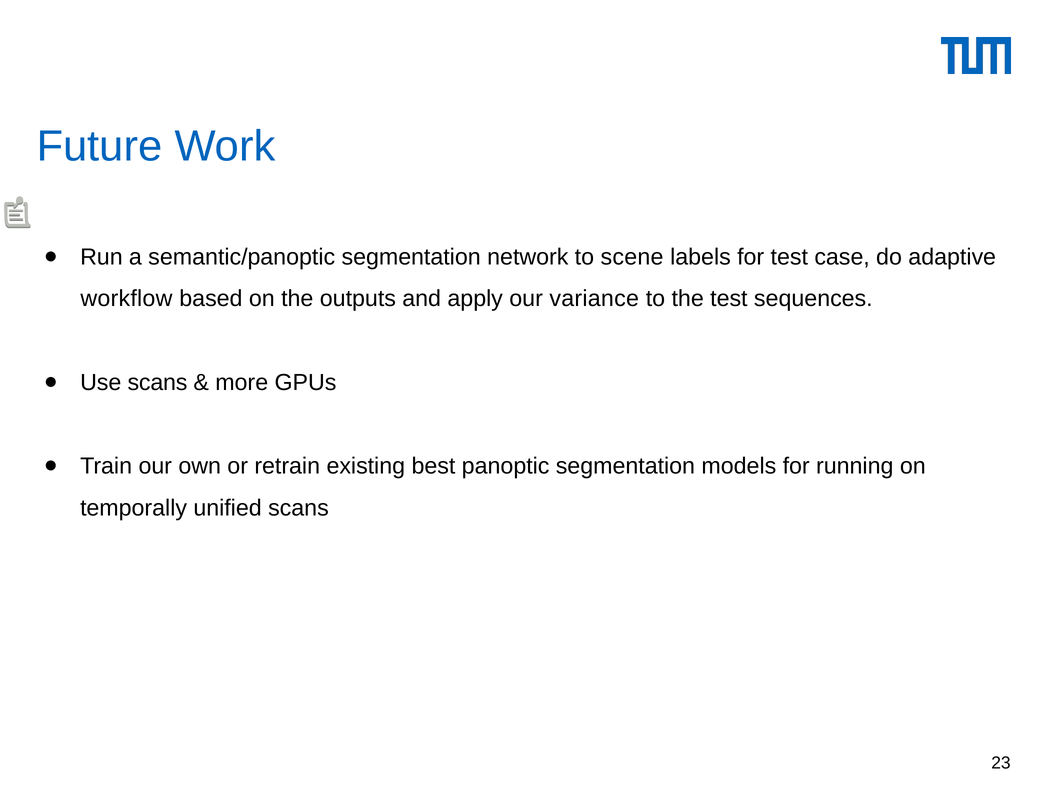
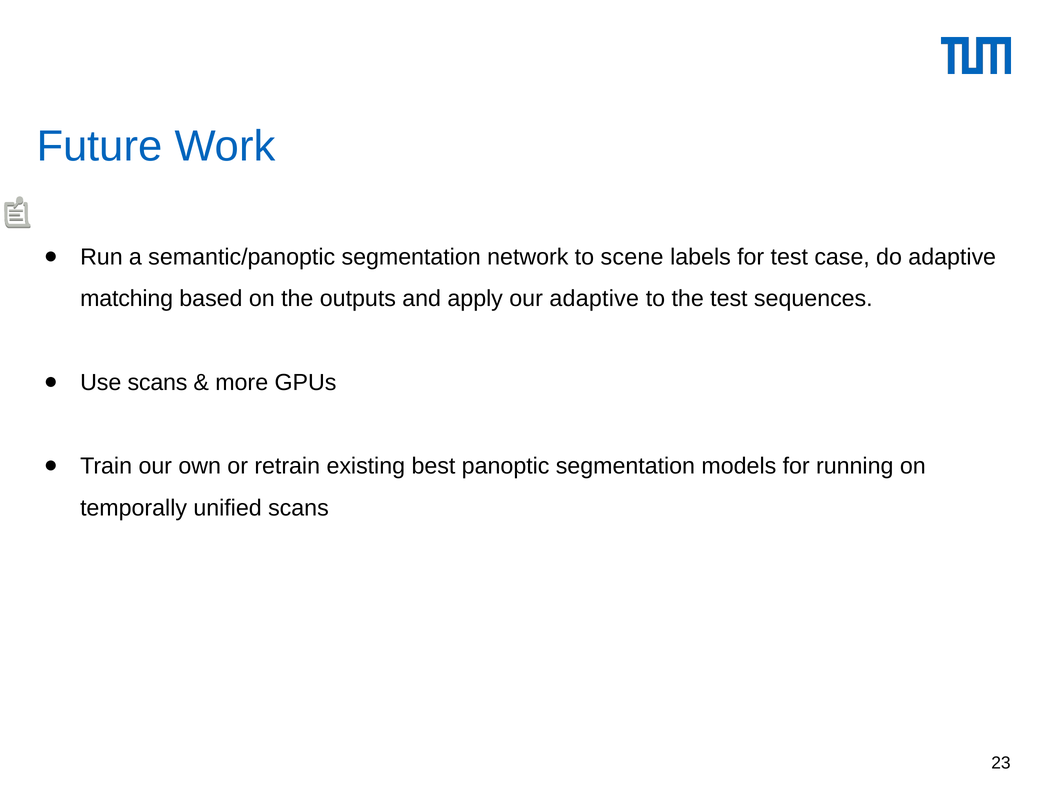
workflow: workflow -> matching
our variance: variance -> adaptive
